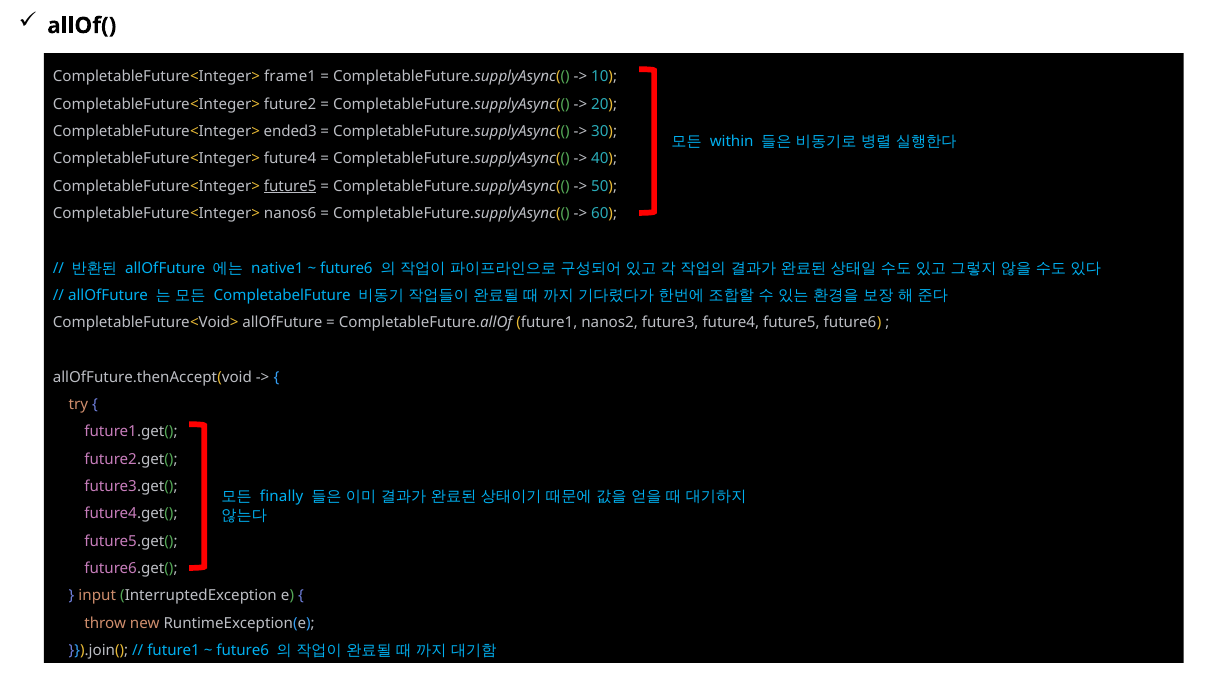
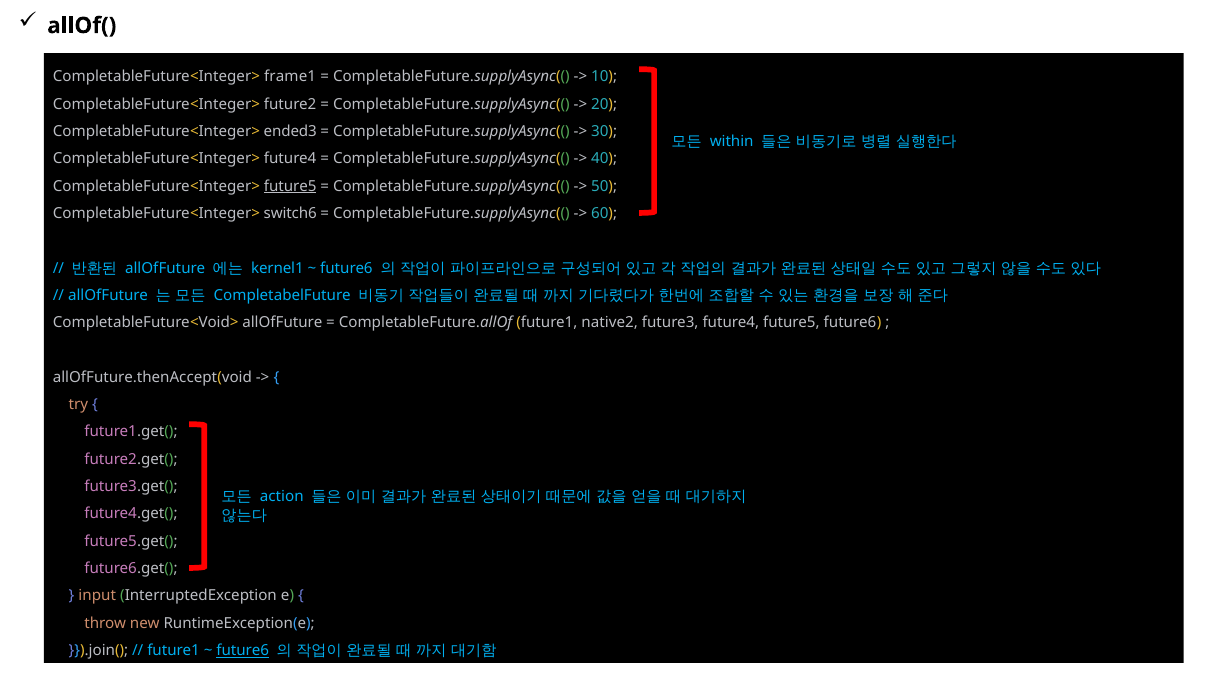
nanos6: nanos6 -> switch6
native1: native1 -> kernel1
nanos2: nanos2 -> native2
finally: finally -> action
future6 at (243, 650) underline: none -> present
